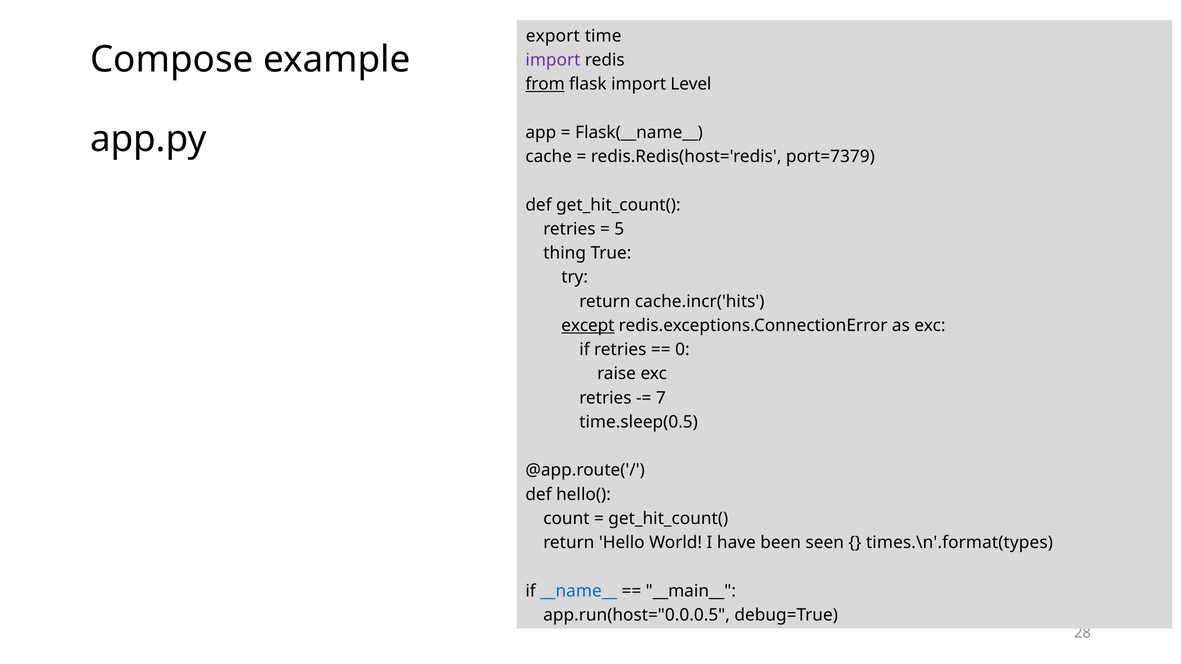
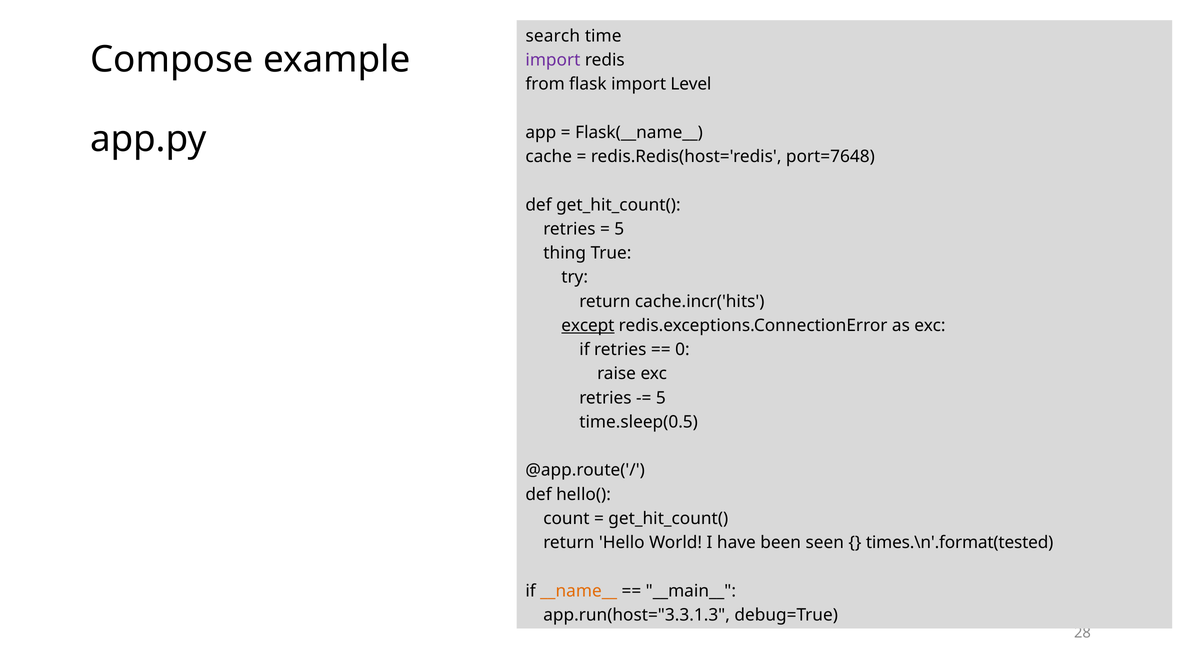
export: export -> search
from underline: present -> none
port=7379: port=7379 -> port=7648
7 at (661, 398): 7 -> 5
times.\n'.format(types: times.\n'.format(types -> times.\n'.format(tested
__name__ colour: blue -> orange
app.run(host="0.0.0.5: app.run(host="0.0.0.5 -> app.run(host="3.3.1.3
